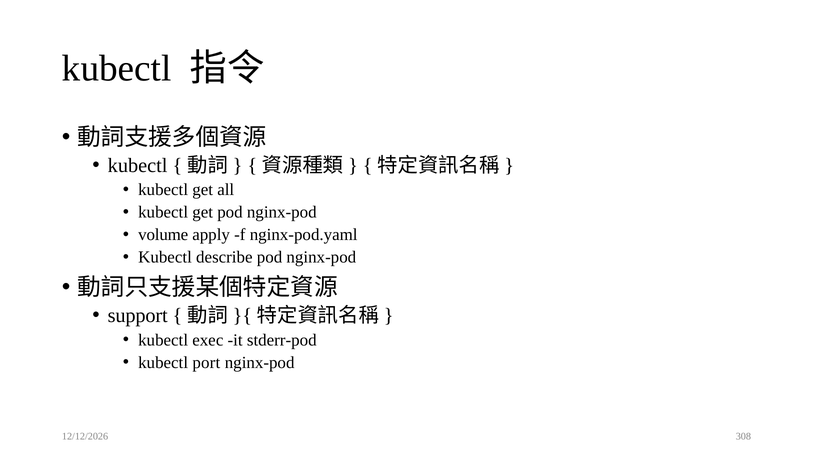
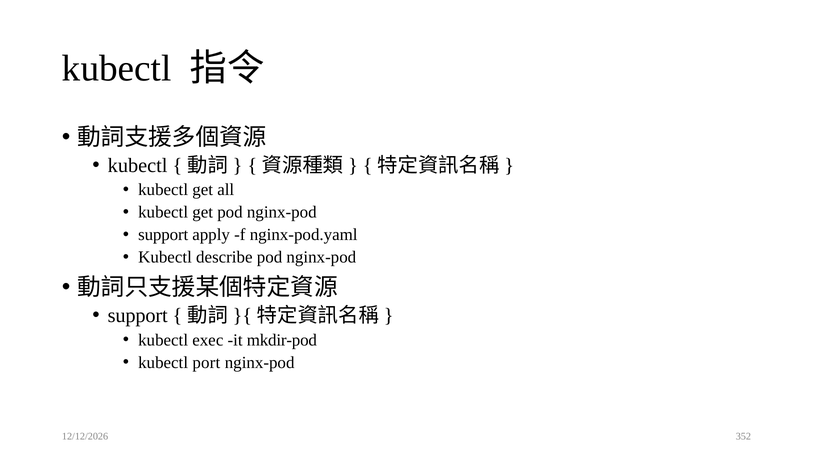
volume at (163, 235): volume -> support
stderr-pod: stderr-pod -> mkdir-pod
308: 308 -> 352
